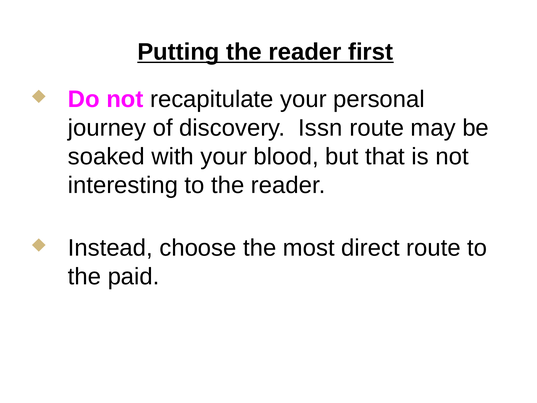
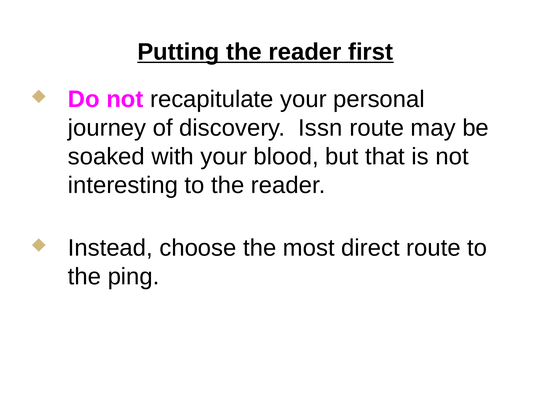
paid: paid -> ping
